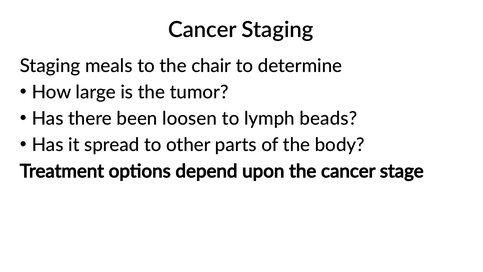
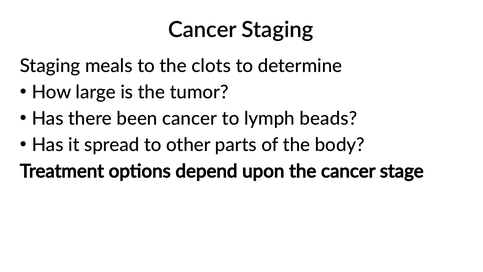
chair: chair -> clots
been loosen: loosen -> cancer
